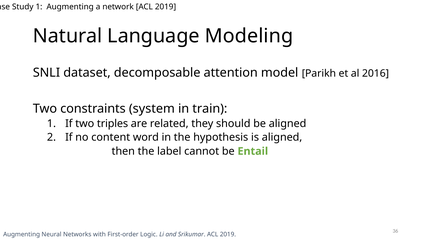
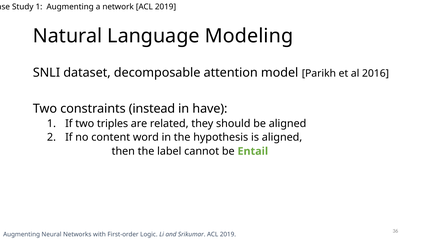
system: system -> instead
train: train -> have
